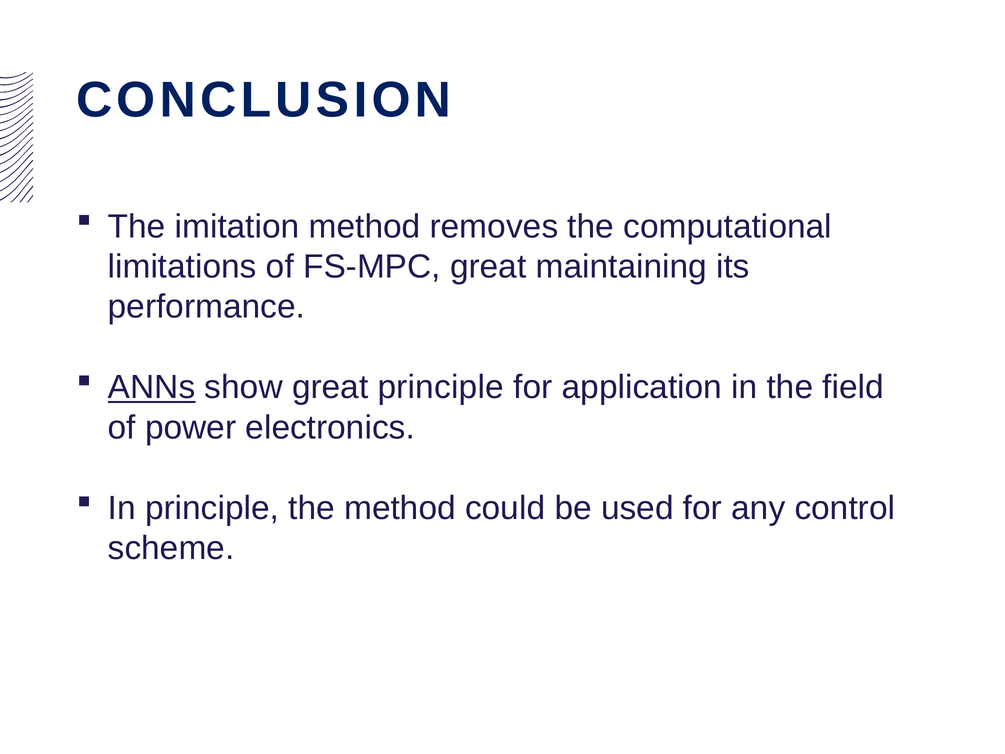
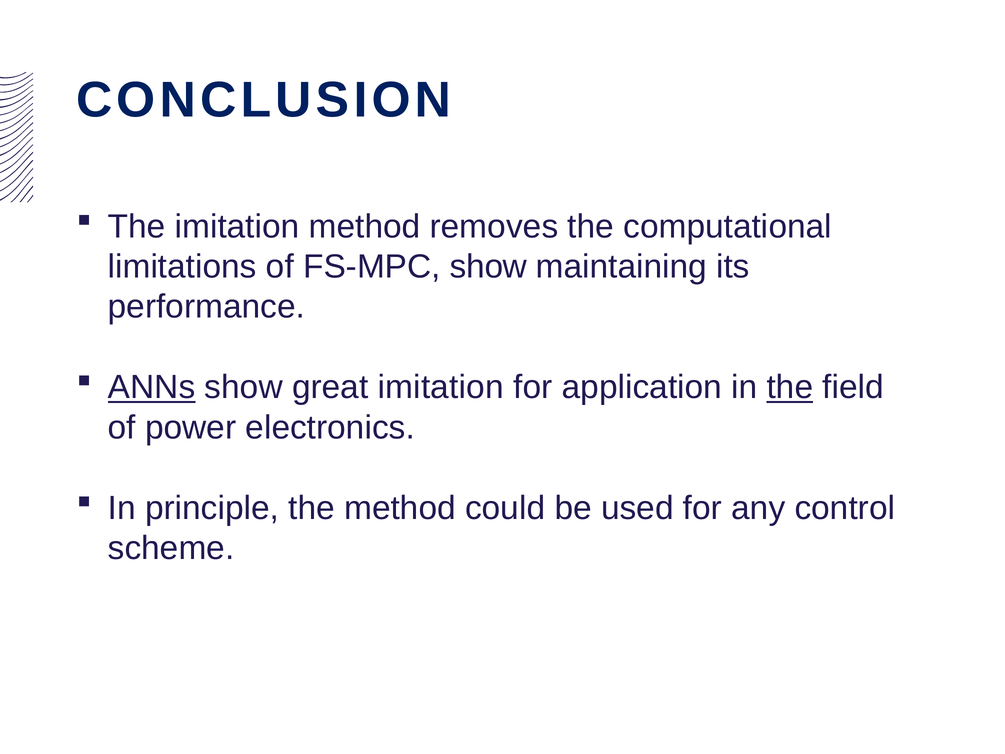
FS-MPC great: great -> show
great principle: principle -> imitation
the at (790, 387) underline: none -> present
